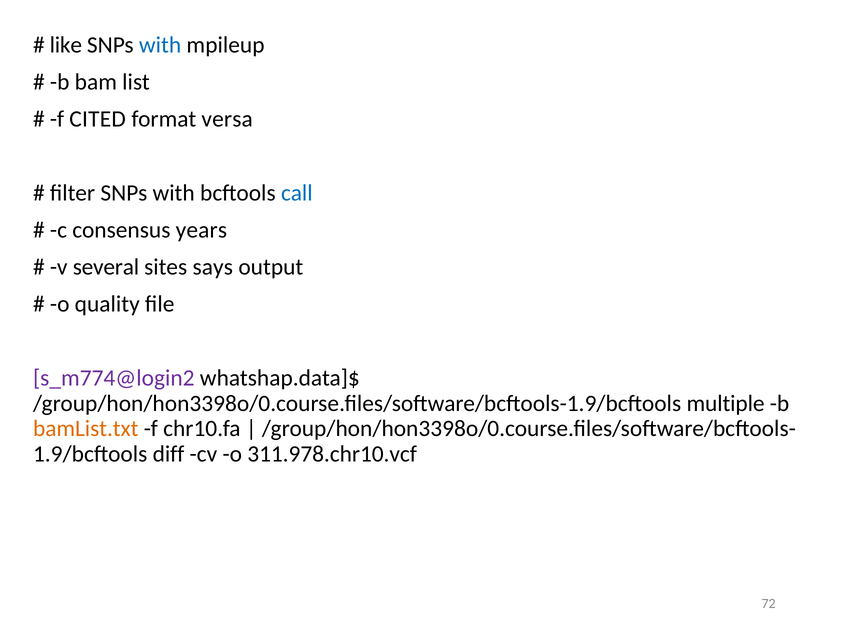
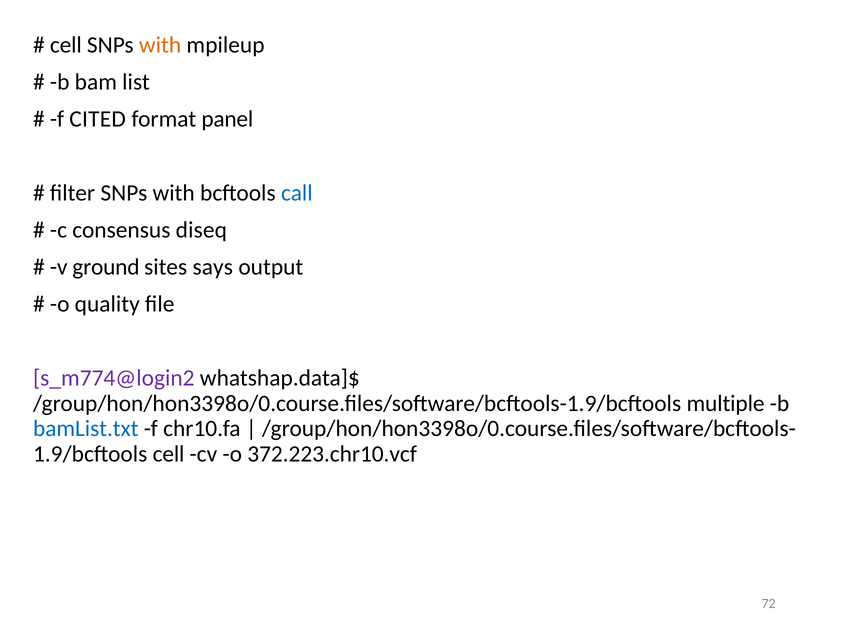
like at (66, 45): like -> cell
with at (160, 45) colour: blue -> orange
versa: versa -> panel
years: years -> diseq
several: several -> ground
bamList.txt colour: orange -> blue
diff at (169, 454): diff -> cell
311.978.chr10.vcf: 311.978.chr10.vcf -> 372.223.chr10.vcf
